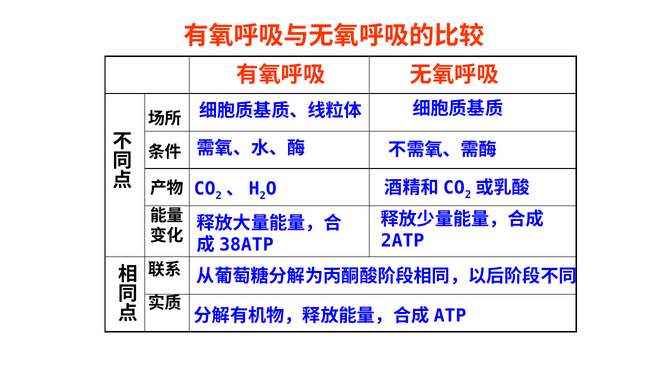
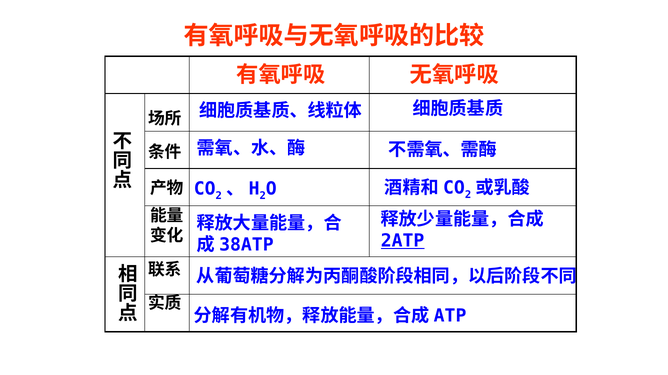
2ATP underline: none -> present
